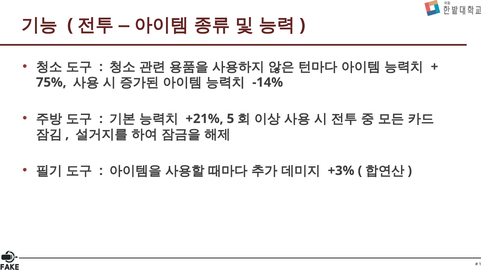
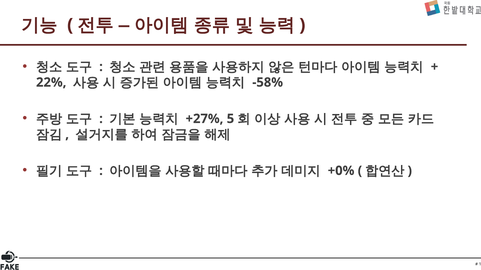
75%: 75% -> 22%
-14%: -14% -> -58%
+21%: +21% -> +27%
+3%: +3% -> +0%
